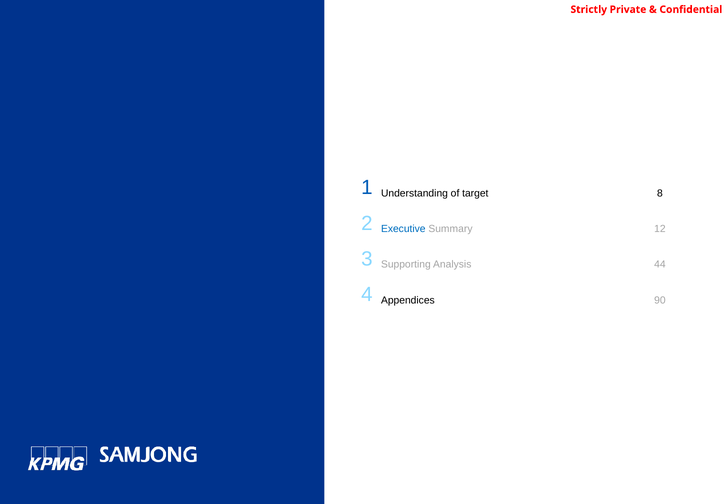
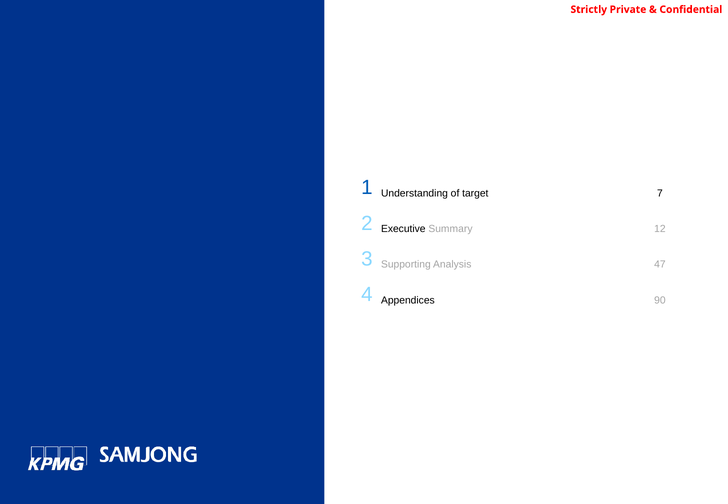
8: 8 -> 7
Executive colour: blue -> black
44: 44 -> 47
